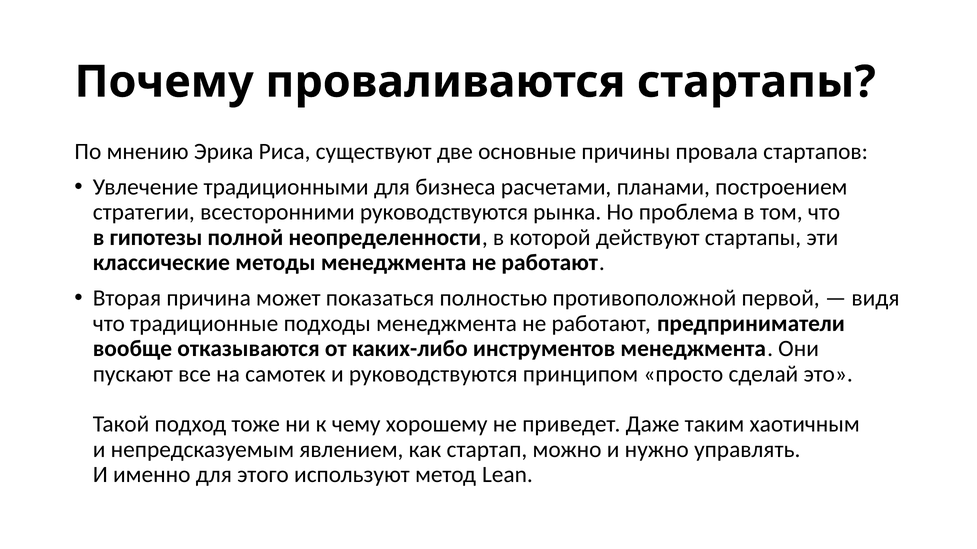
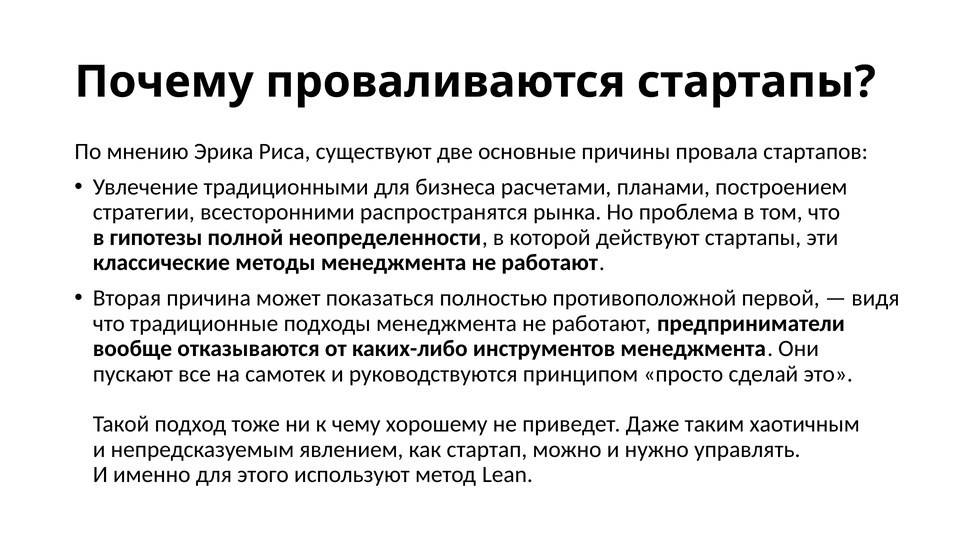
всесторонними руководствуются: руководствуются -> распространятся
